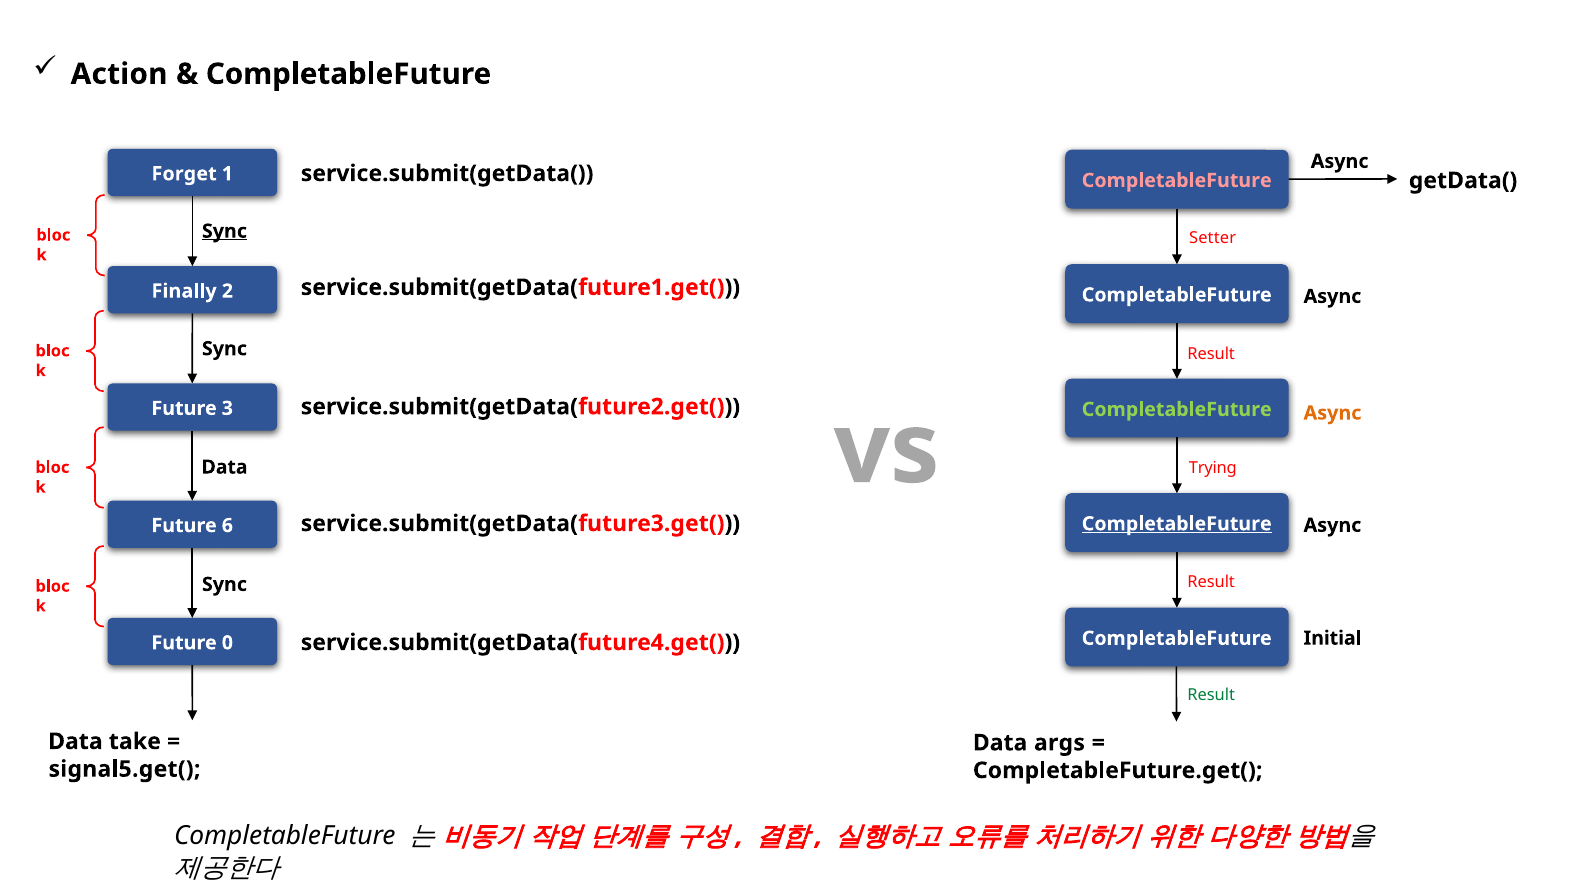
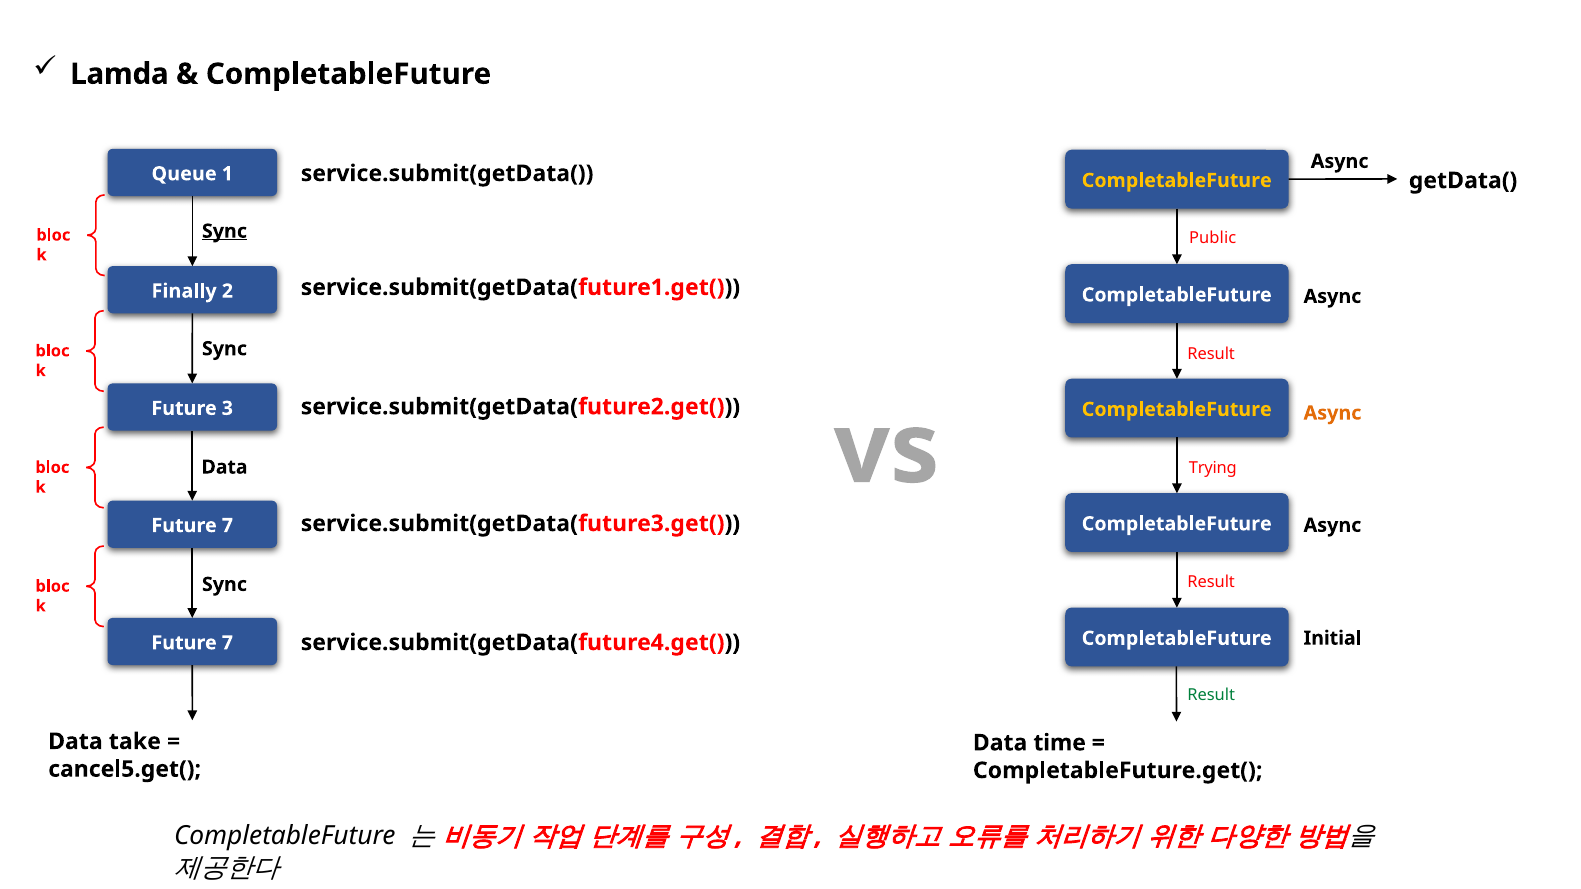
Action: Action -> Lamda
Forget: Forget -> Queue
CompletableFuture at (1177, 181) colour: pink -> yellow
Setter: Setter -> Public
CompletableFuture at (1177, 410) colour: light green -> yellow
CompletableFuture at (1177, 524) underline: present -> none
6 at (227, 526): 6 -> 7
0 at (227, 643): 0 -> 7
args: args -> time
signal5.get(: signal5.get( -> cancel5.get(
